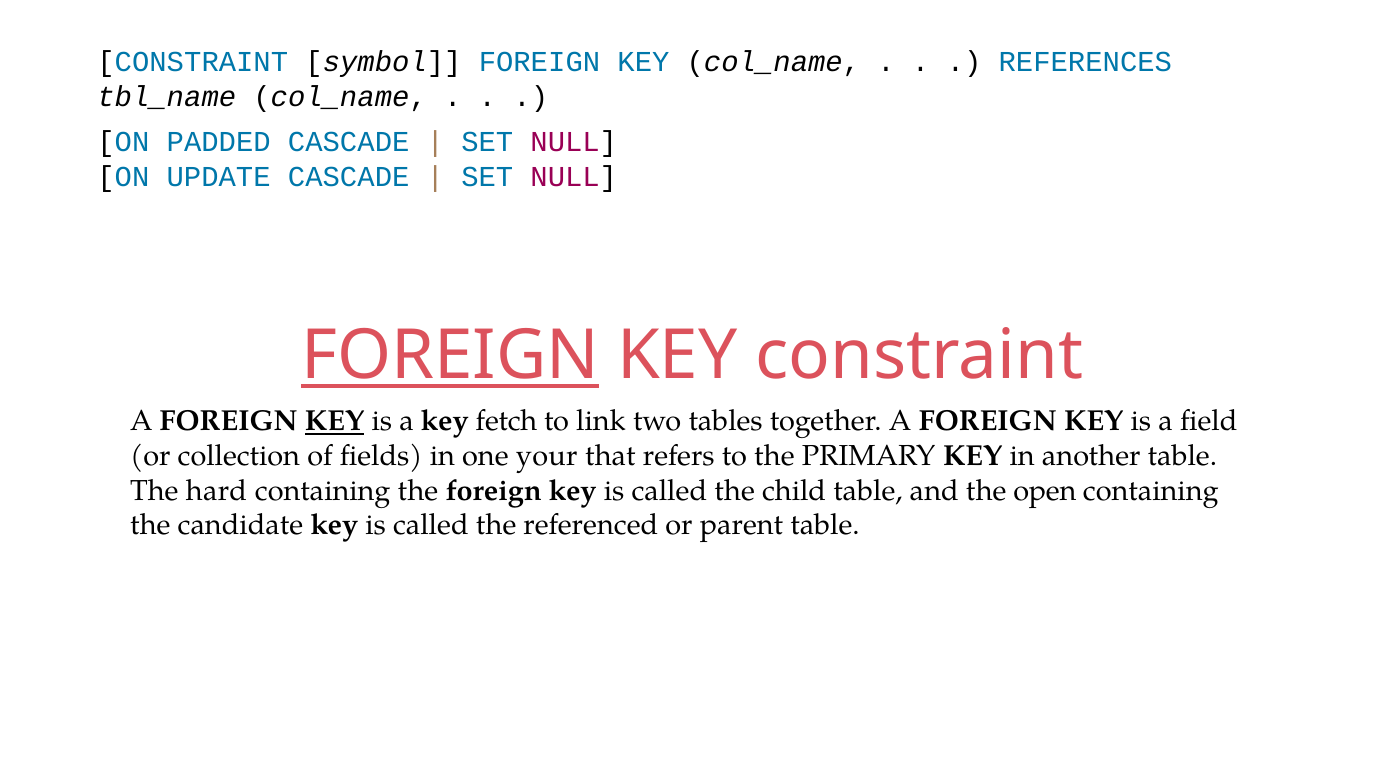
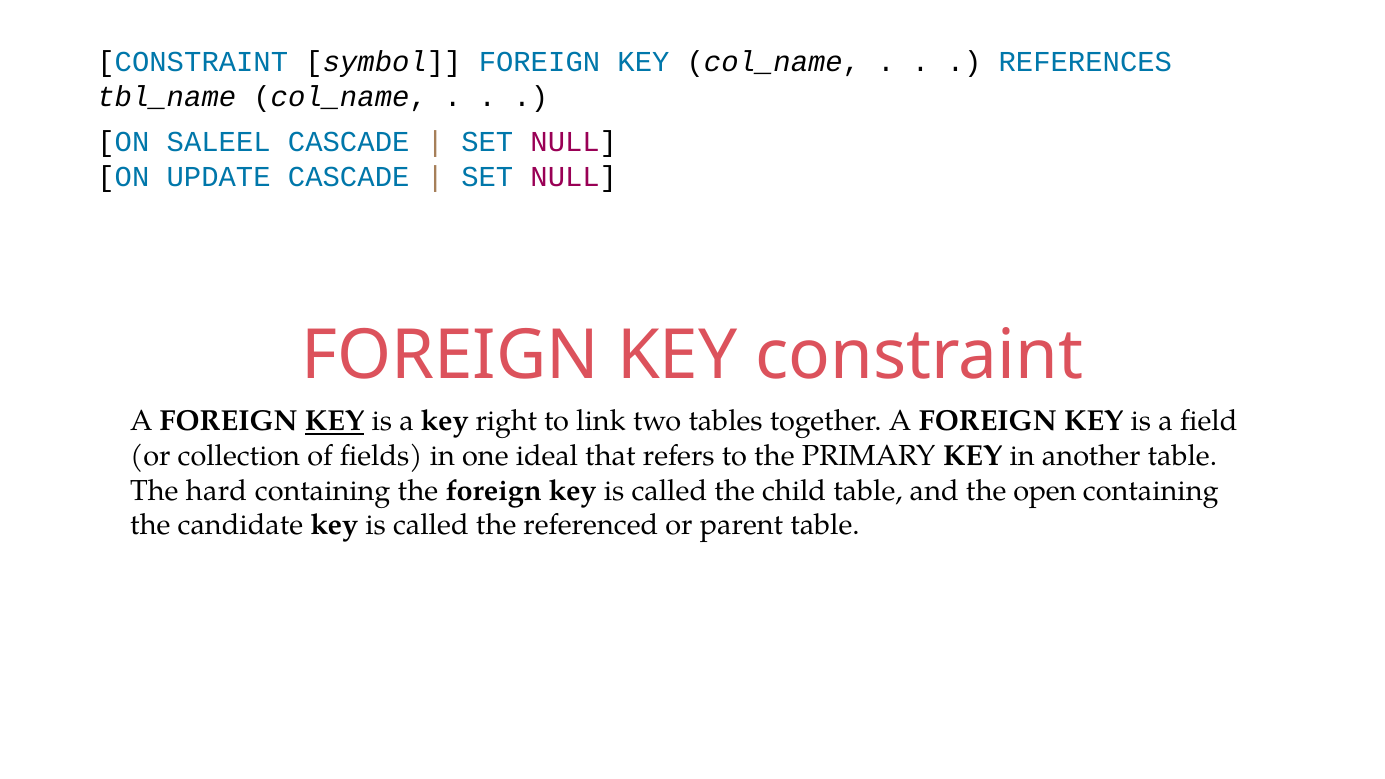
PADDED: PADDED -> SALEEL
FOREIGN at (450, 356) underline: present -> none
fetch: fetch -> right
your: your -> ideal
